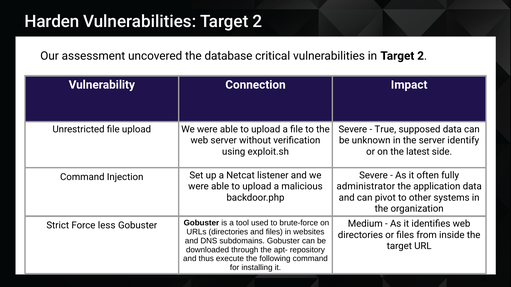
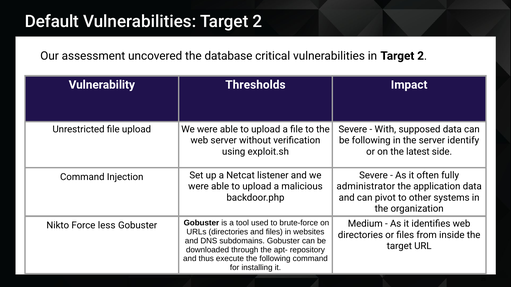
Harden: Harden -> Default
Connection: Connection -> Thresholds
True: True -> With
be unknown: unknown -> following
Strict: Strict -> Nikto
